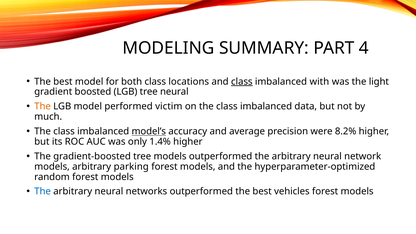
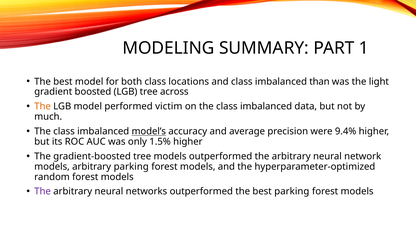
4: 4 -> 1
class at (242, 82) underline: present -> none
with: with -> than
tree neural: neural -> across
8.2%: 8.2% -> 9.4%
1.4%: 1.4% -> 1.5%
The at (43, 192) colour: blue -> purple
best vehicles: vehicles -> parking
